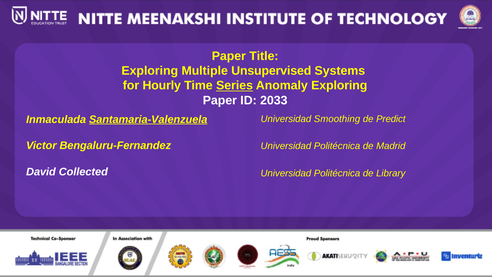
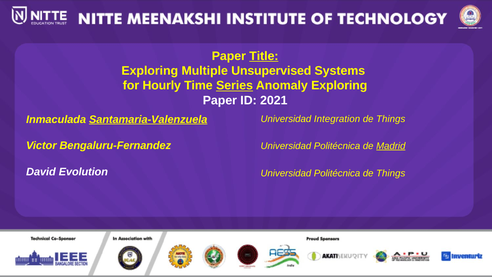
Title underline: none -> present
2033: 2033 -> 2021
Smoothing: Smoothing -> Integration
Predict at (391, 119): Predict -> Things
Madrid underline: none -> present
Collected: Collected -> Evolution
Politécnica de Library: Library -> Things
